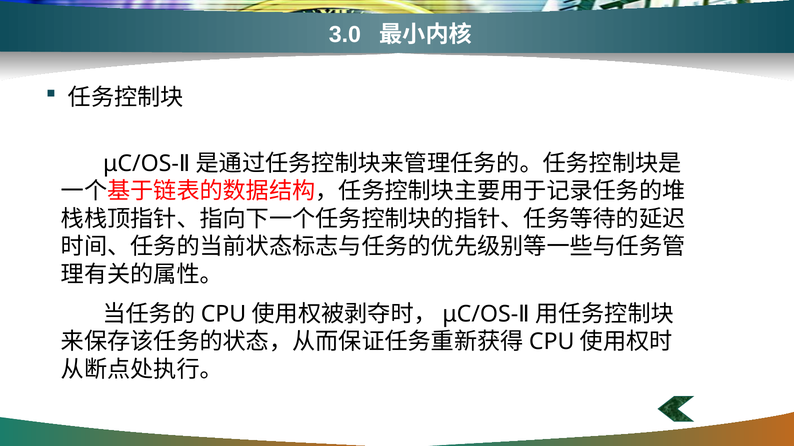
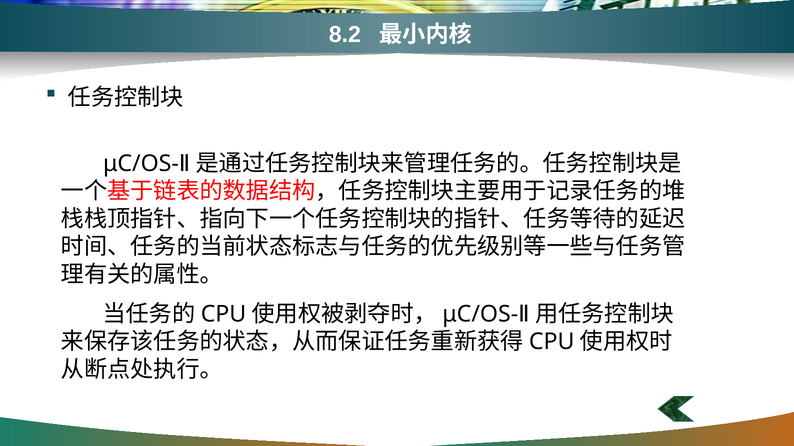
3.0: 3.0 -> 8.2
